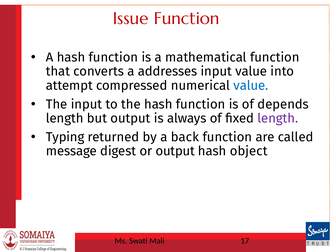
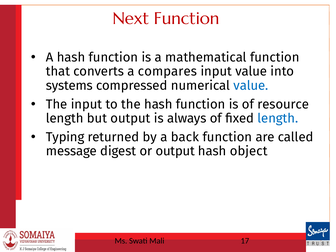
Issue: Issue -> Next
addresses: addresses -> compares
attempt: attempt -> systems
depends: depends -> resource
length at (278, 118) colour: purple -> blue
